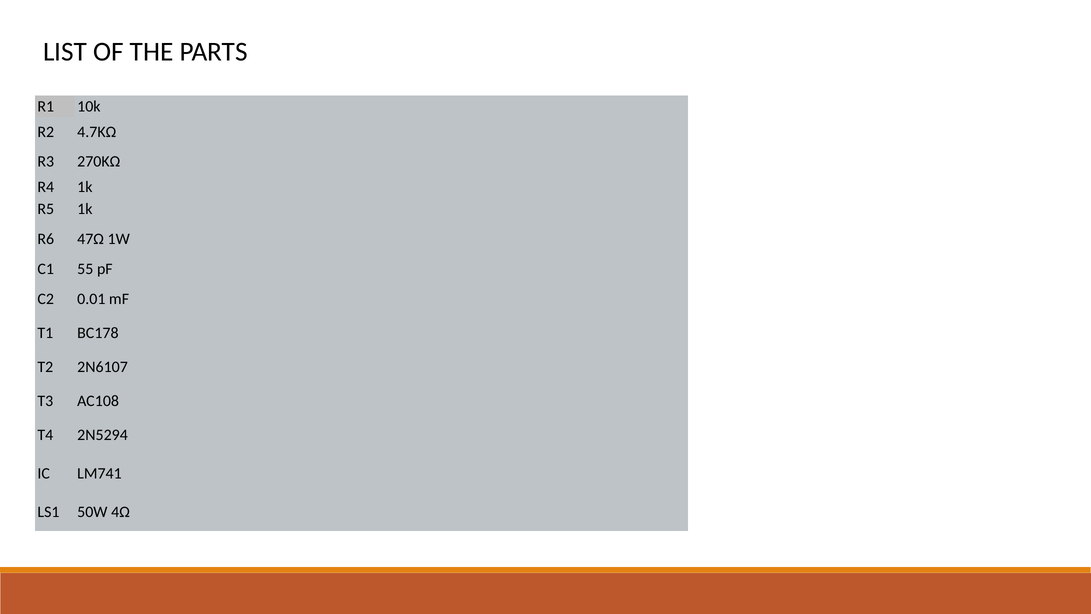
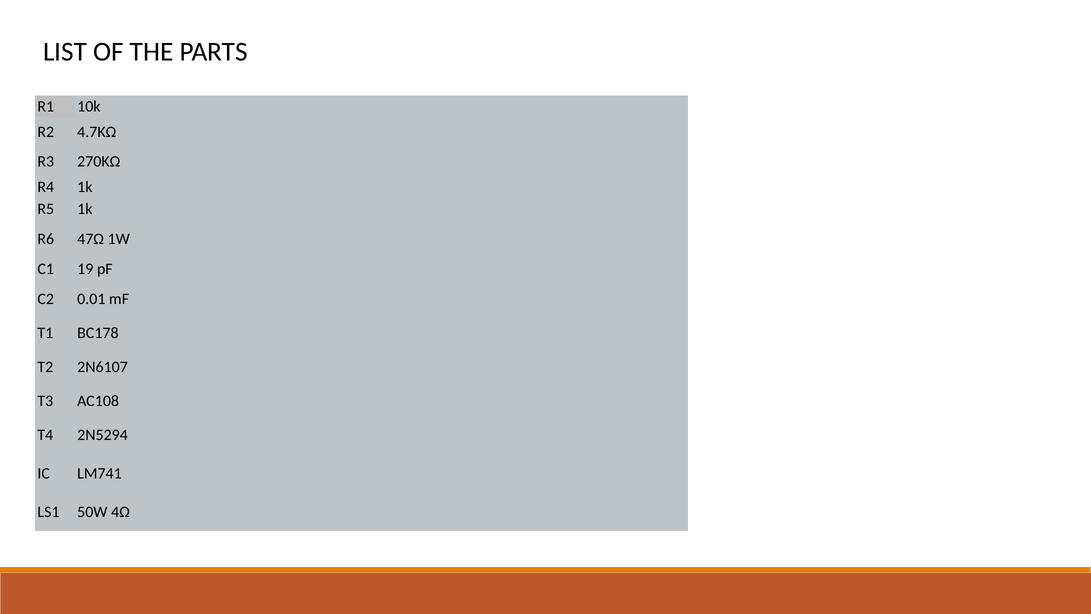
55: 55 -> 19
